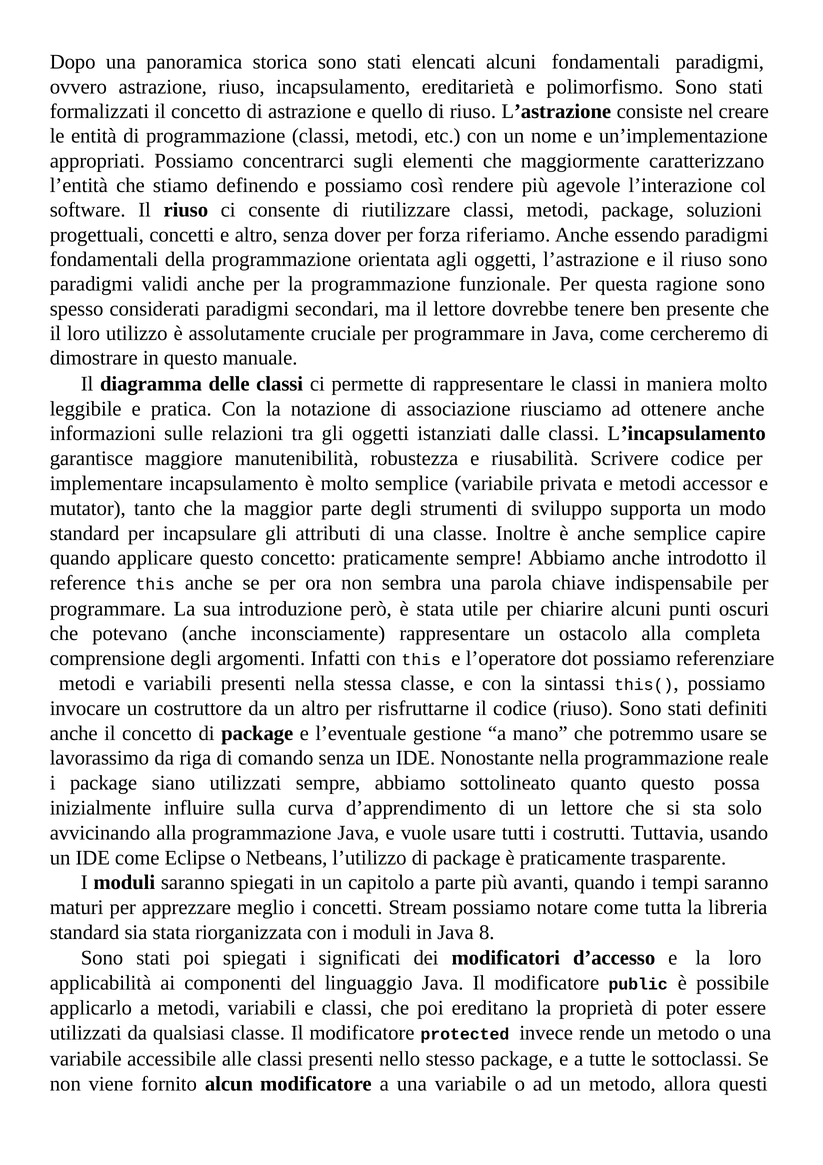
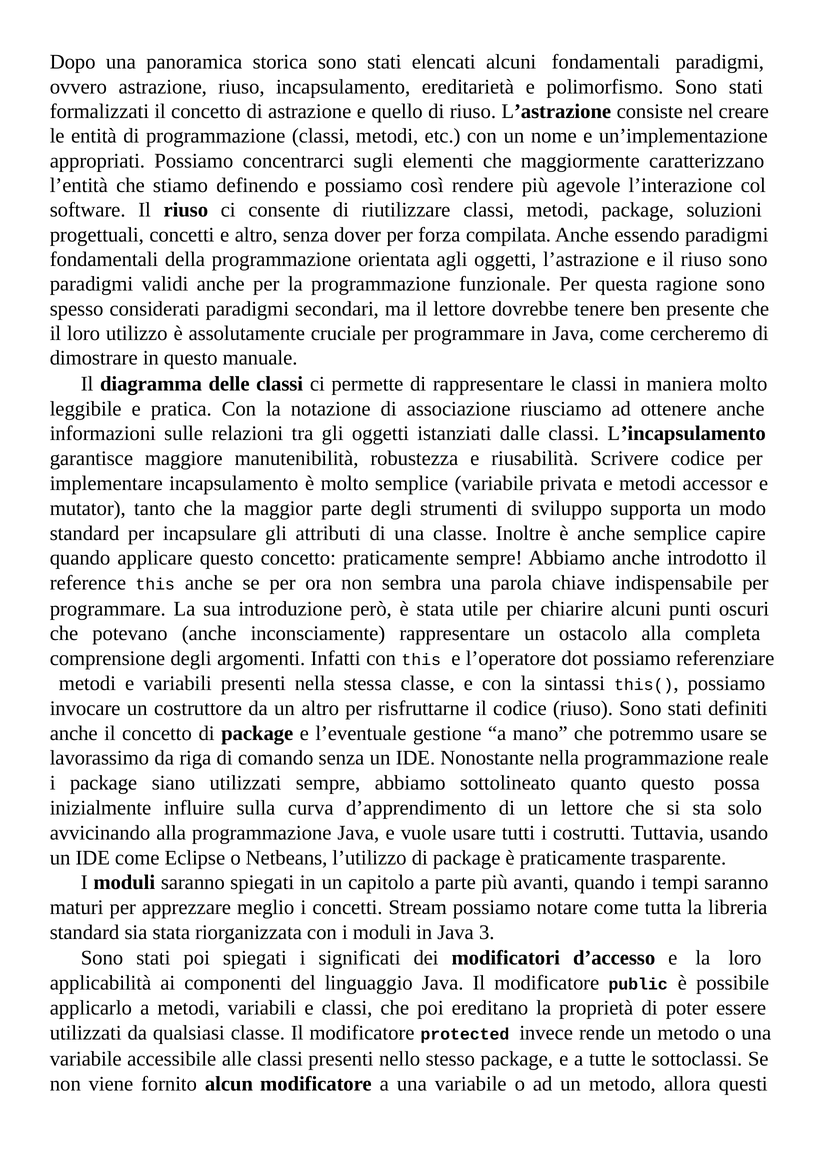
riferiamo: riferiamo -> compilata
8: 8 -> 3
